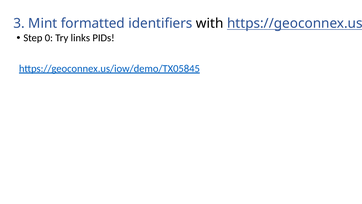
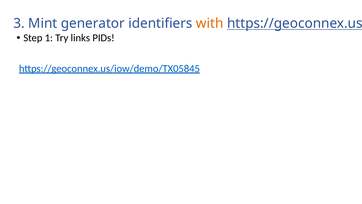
formatted: formatted -> generator
with colour: black -> orange
0: 0 -> 1
